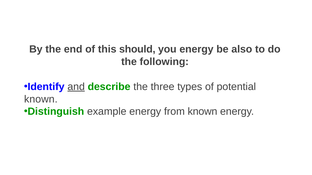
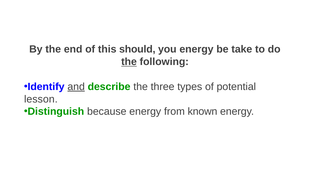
also: also -> take
the at (129, 62) underline: none -> present
known at (41, 99): known -> lesson
example: example -> because
